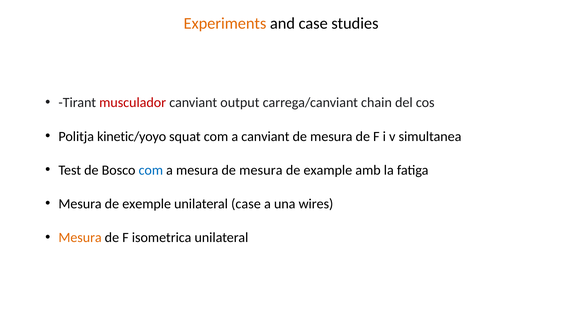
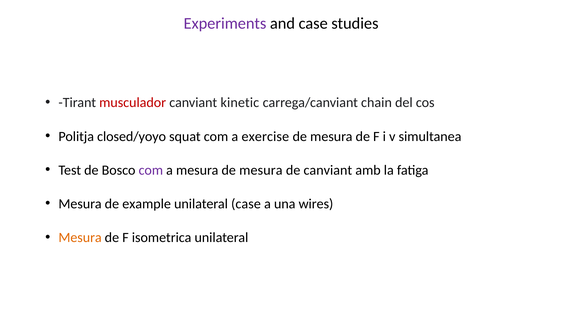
Experiments colour: orange -> purple
output: output -> kinetic
kinetic/yoyo: kinetic/yoyo -> closed/yoyo
a canviant: canviant -> exercise
com at (151, 170) colour: blue -> purple
de example: example -> canviant
exemple: exemple -> example
